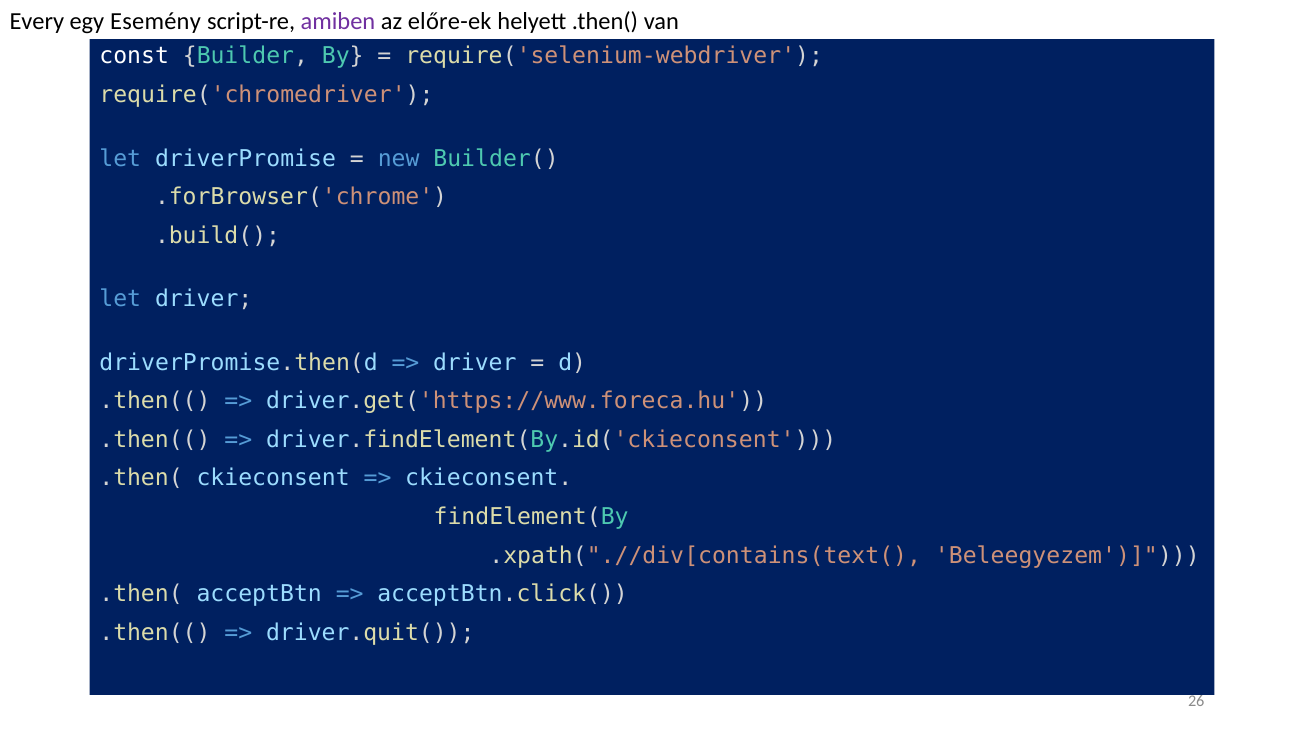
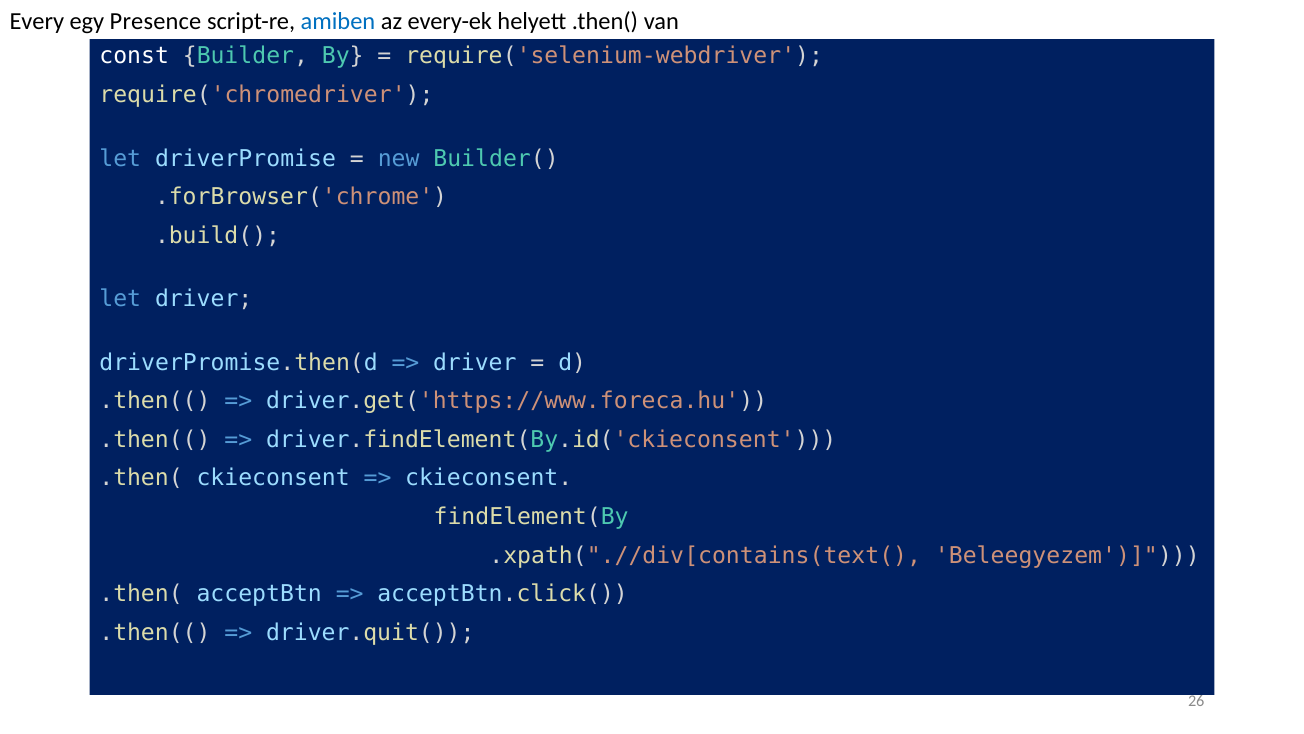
Esemény: Esemény -> Presence
amiben colour: purple -> blue
előre-ek: előre-ek -> every-ek
